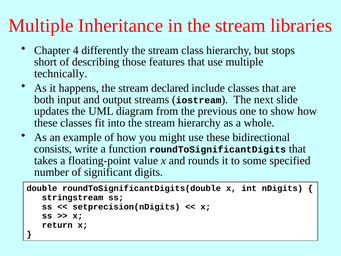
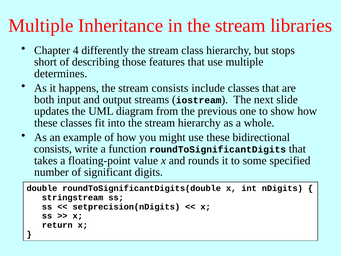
technically: technically -> determines
stream declared: declared -> consists
